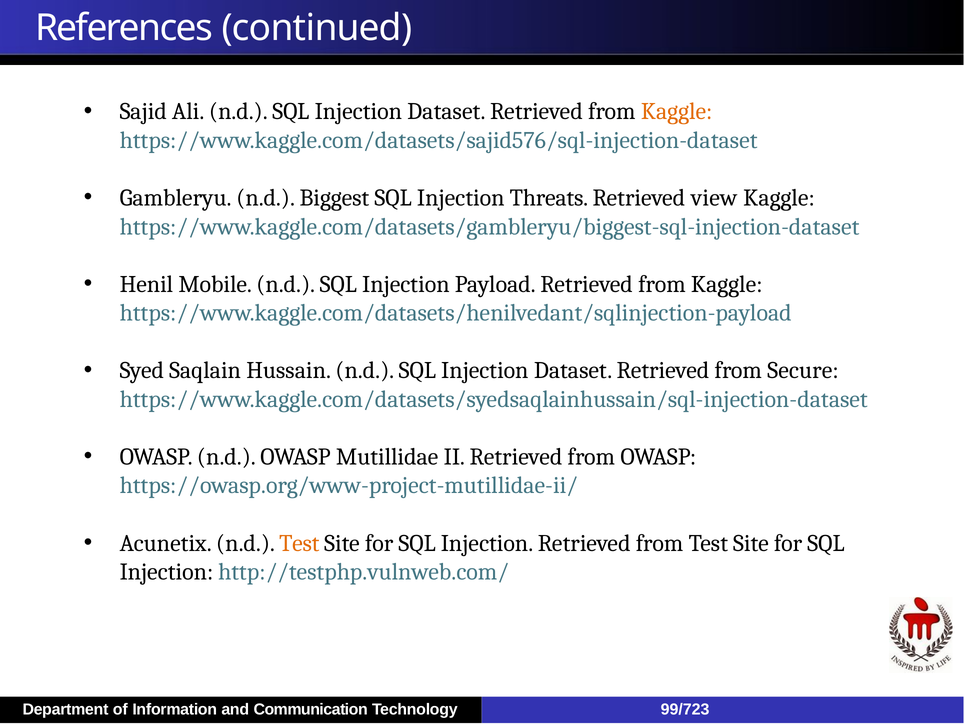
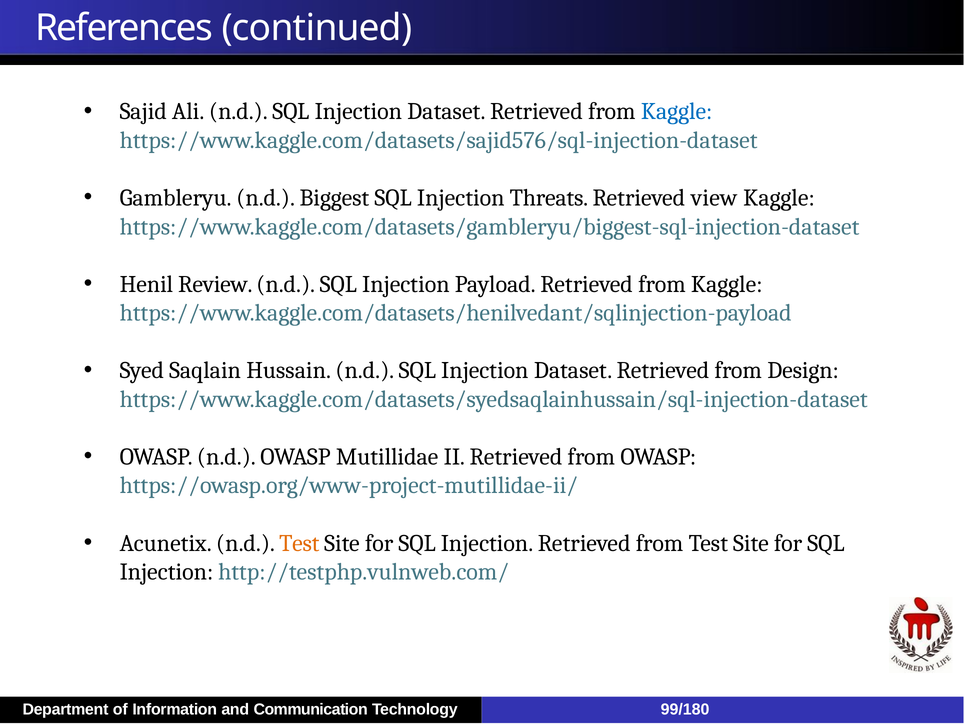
Kaggle at (677, 111) colour: orange -> blue
Mobile: Mobile -> Review
Secure: Secure -> Design
99/723: 99/723 -> 99/180
